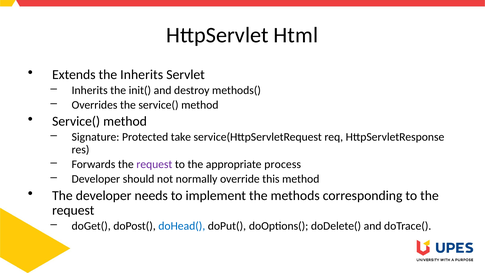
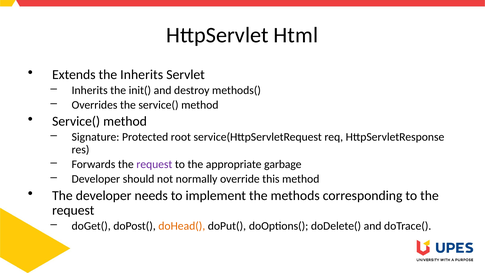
take: take -> root
process: process -> garbage
doHead( colour: blue -> orange
